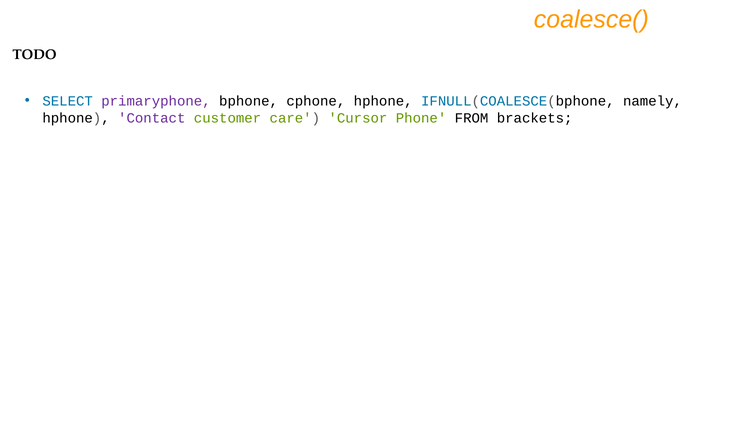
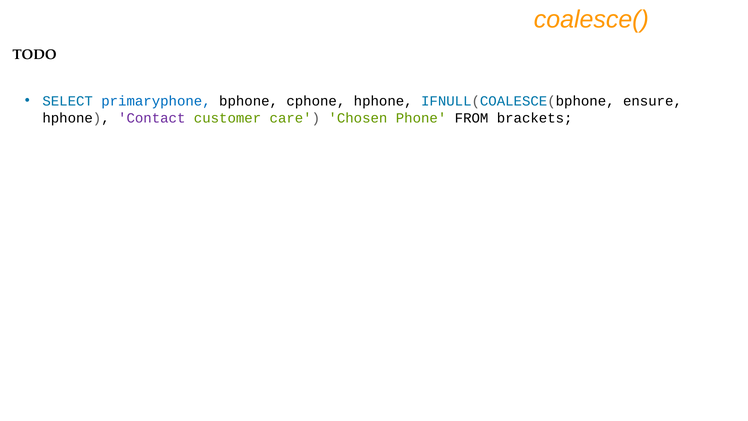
primaryphone colour: purple -> blue
namely: namely -> ensure
Cursor: Cursor -> Chosen
